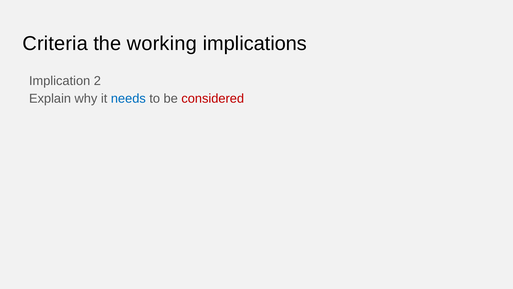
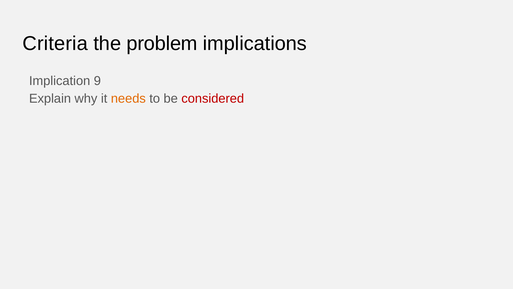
working: working -> problem
2: 2 -> 9
needs colour: blue -> orange
